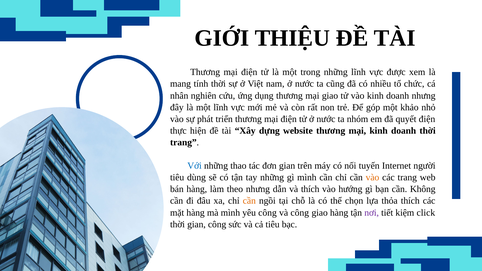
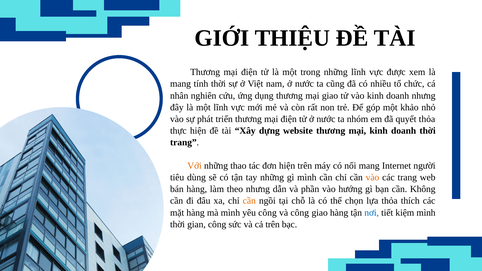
quyết điện: điện -> thỏa
Với colour: blue -> orange
đơn gian: gian -> hiện
nối tuyến: tuyến -> mang
và thích: thích -> phần
nơi colour: purple -> blue
kiệm click: click -> mình
cả tiêu: tiêu -> trên
